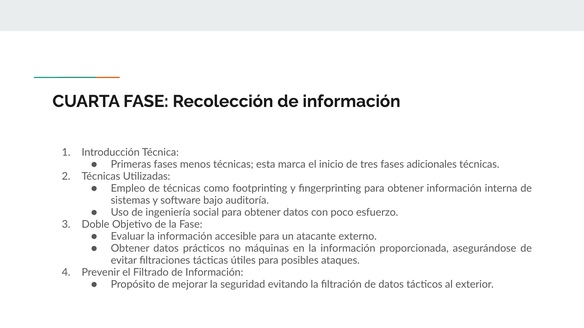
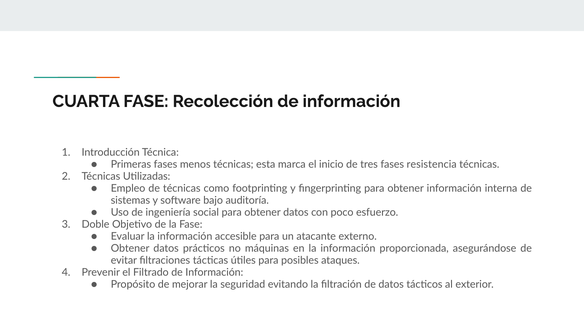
adicionales: adicionales -> resistencia
